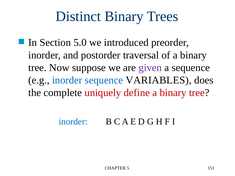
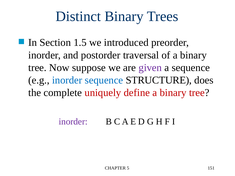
5.0: 5.0 -> 1.5
VARIABLES: VARIABLES -> STRUCTURE
inorder at (73, 122) colour: blue -> purple
